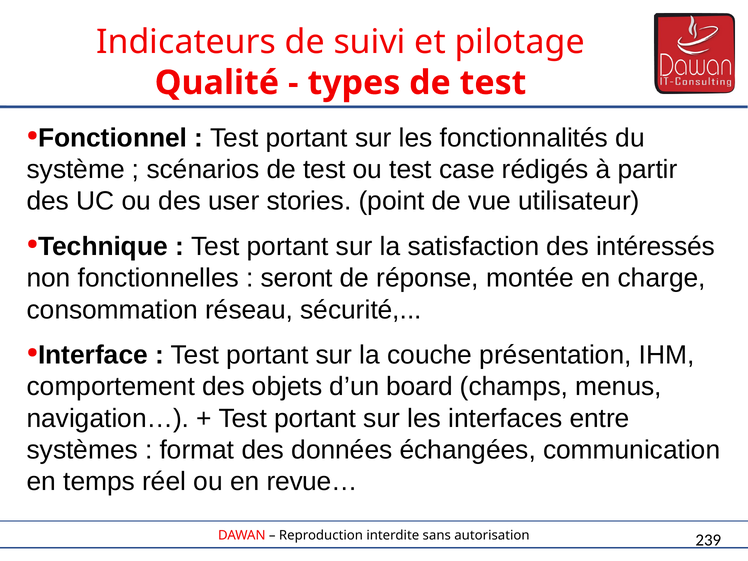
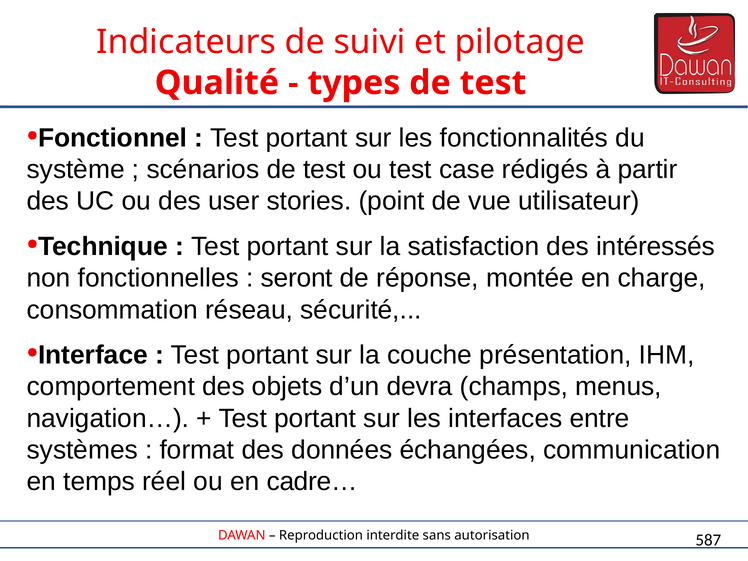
board: board -> devra
revue…: revue… -> cadre…
239: 239 -> 587
